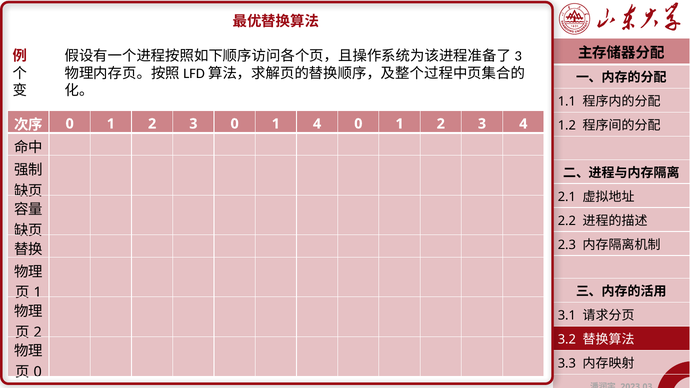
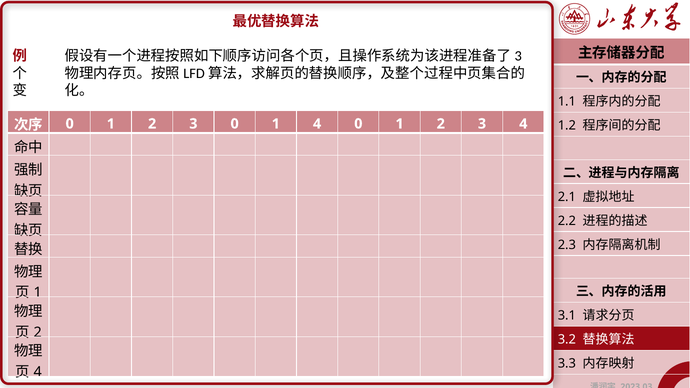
0 at (38, 372): 0 -> 4
